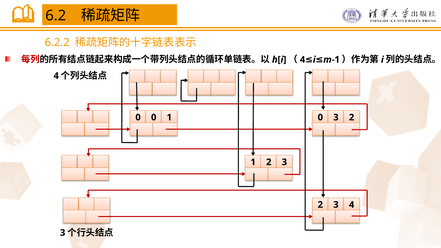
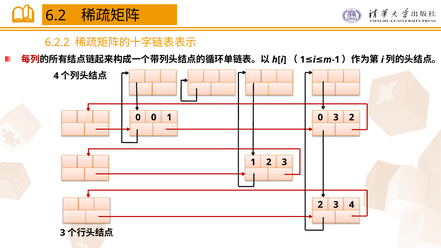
4 at (303, 60): 4 -> 1
